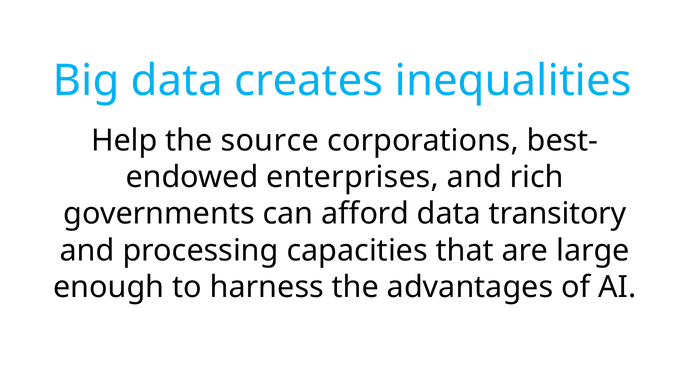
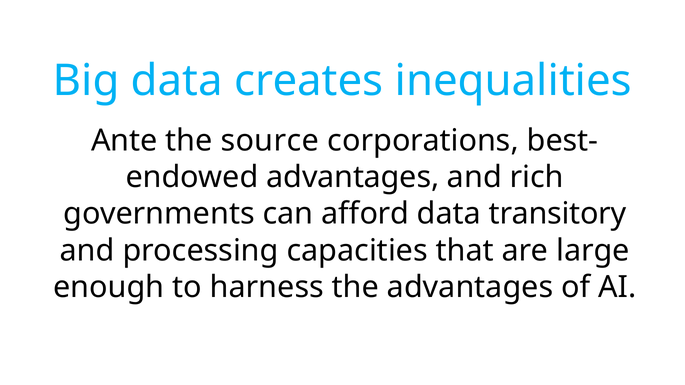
Help: Help -> Ante
enterprises at (353, 177): enterprises -> advantages
